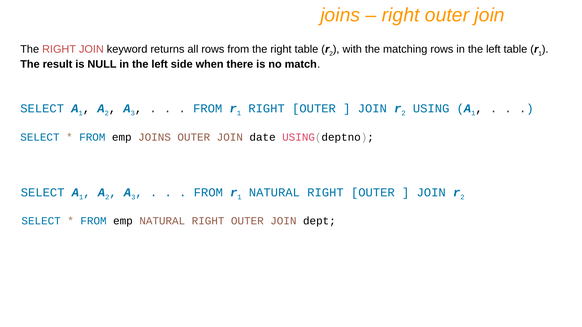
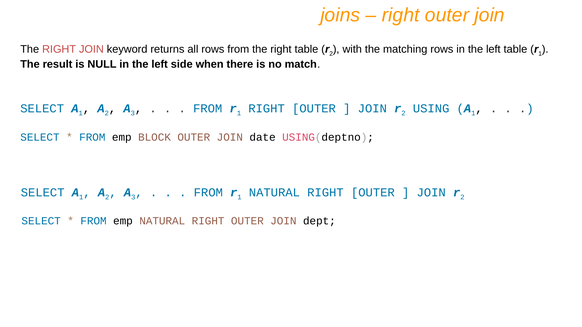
emp JOINS: JOINS -> BLOCK
